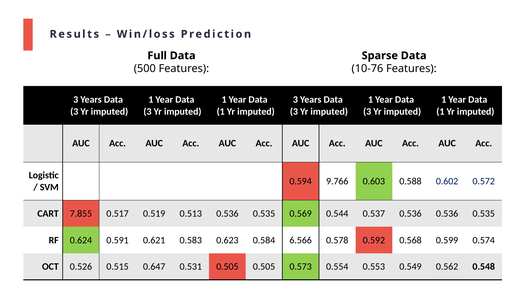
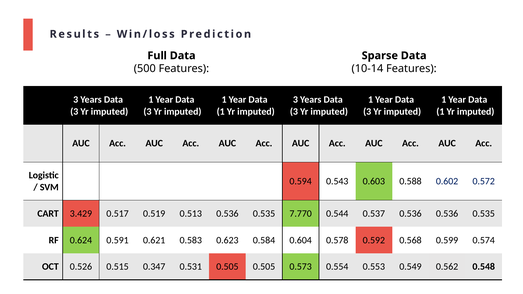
10-76: 10-76 -> 10-14
9.766: 9.766 -> 0.543
7.855: 7.855 -> 3.429
0.569: 0.569 -> 7.770
6.566: 6.566 -> 0.604
0.647: 0.647 -> 0.347
